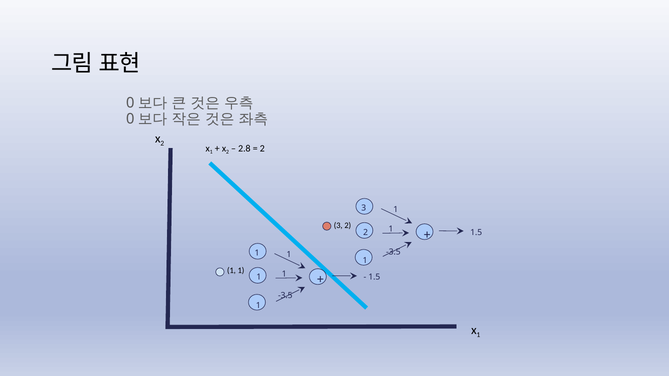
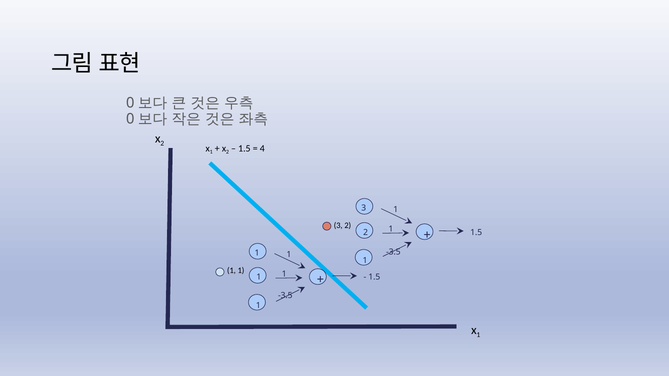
2.8 at (244, 148): 2.8 -> 1.5
2 at (262, 148): 2 -> 4
